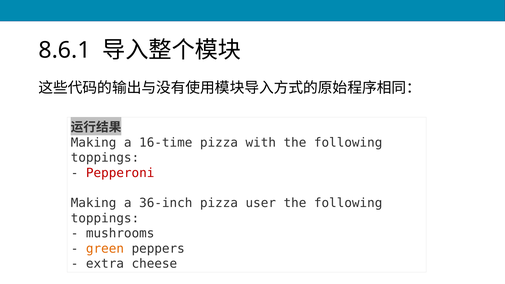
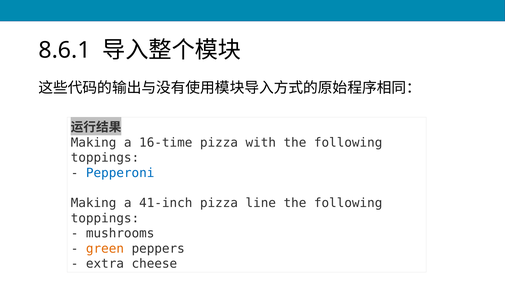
Pepperoni colour: red -> blue
36-inch: 36-inch -> 41-inch
user: user -> line
